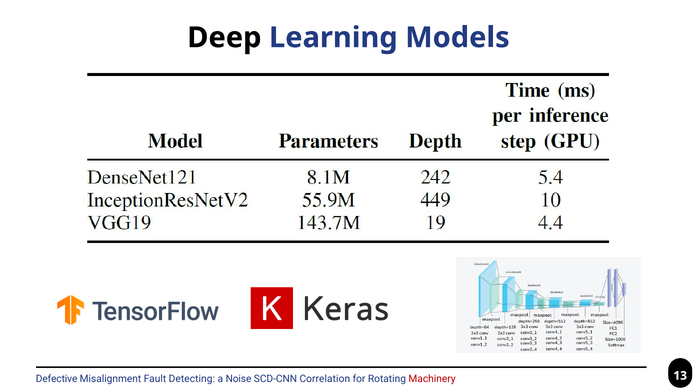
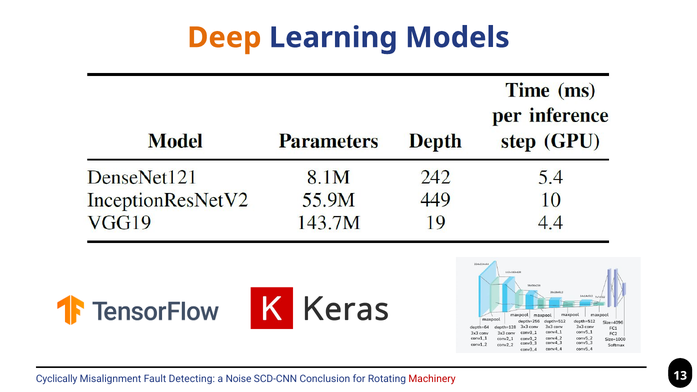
Deep colour: black -> orange
Defective: Defective -> Cyclically
Correlation: Correlation -> Conclusion
